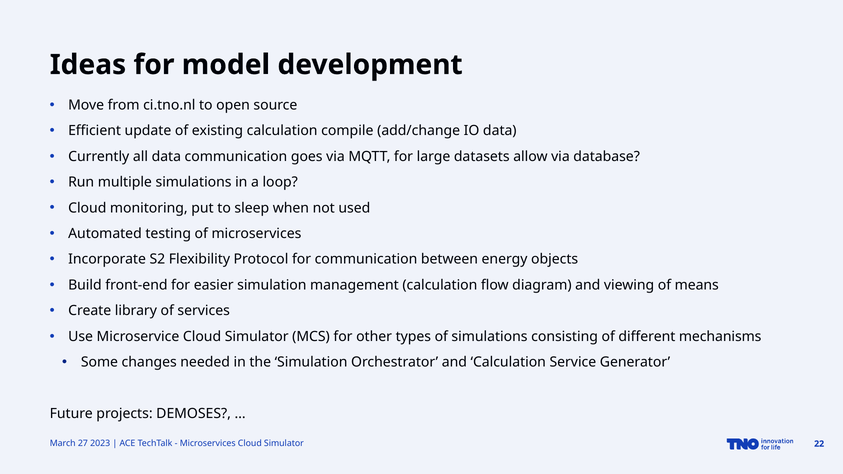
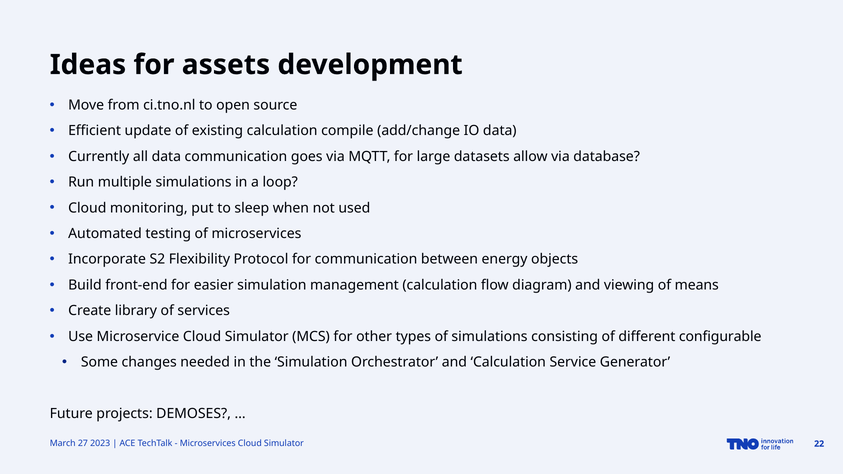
model: model -> assets
mechanisms: mechanisms -> configurable
